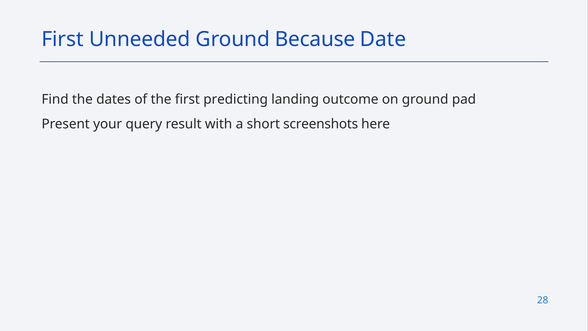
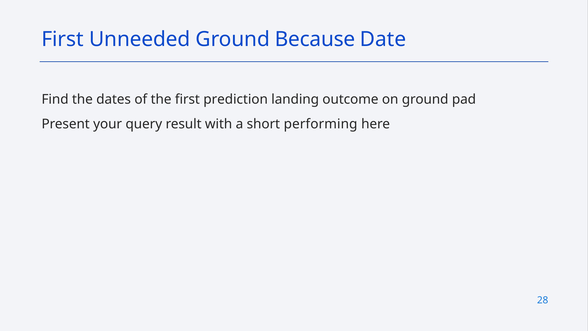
predicting: predicting -> prediction
screenshots: screenshots -> performing
